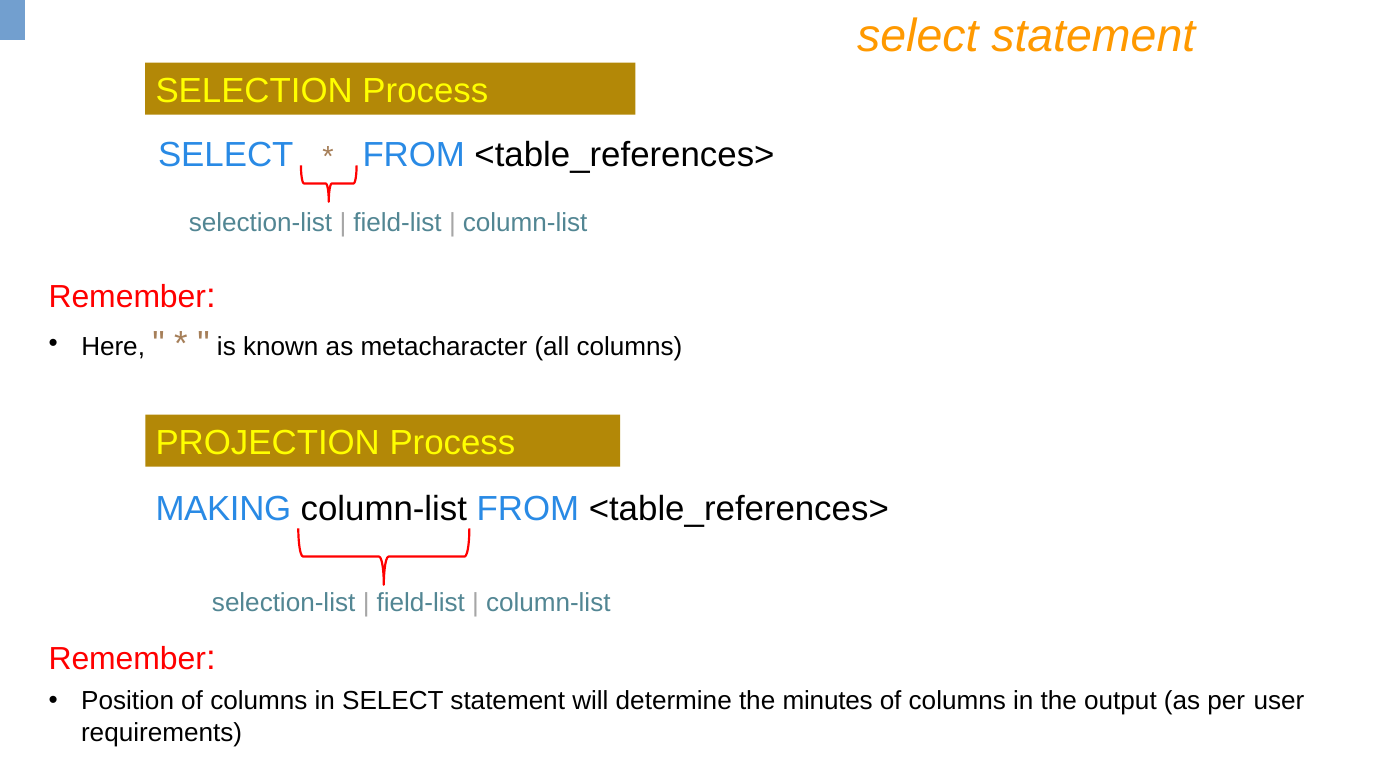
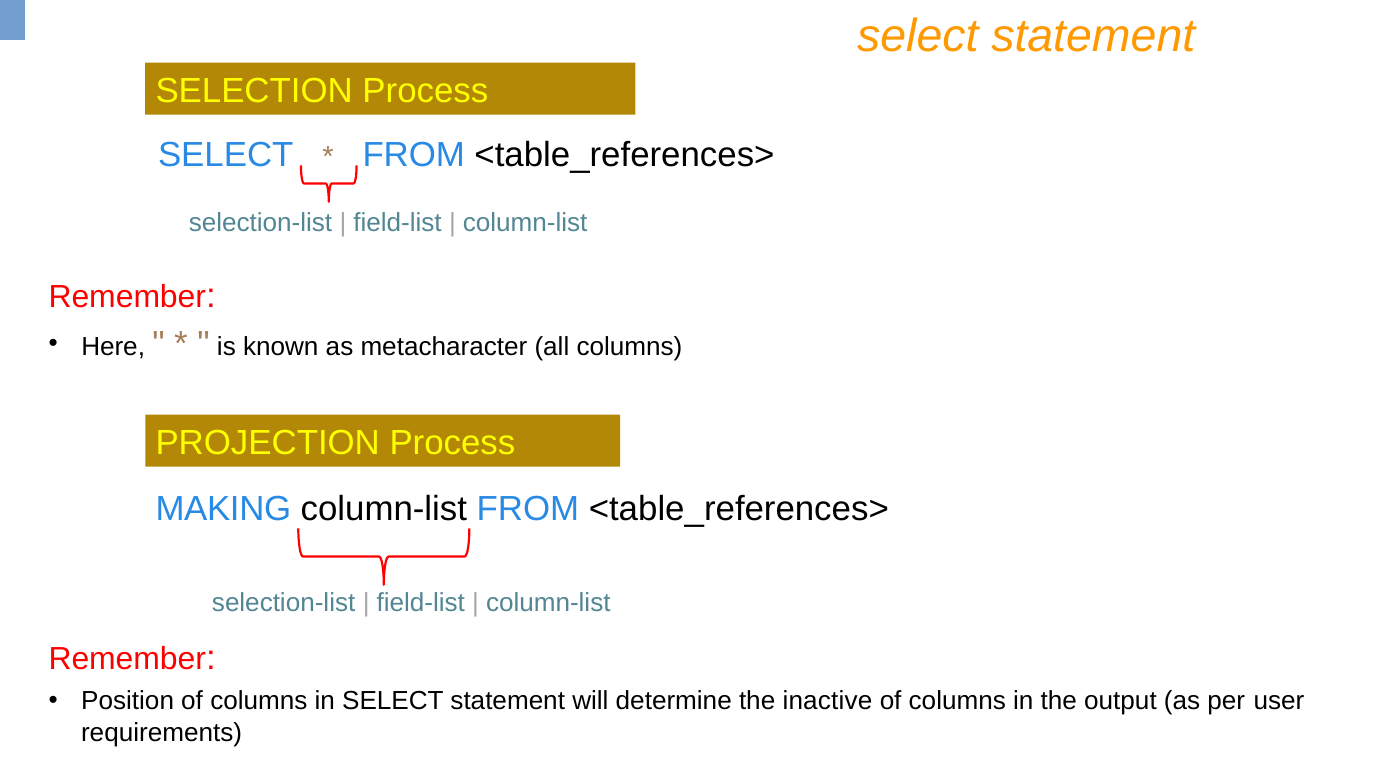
minutes: minutes -> inactive
